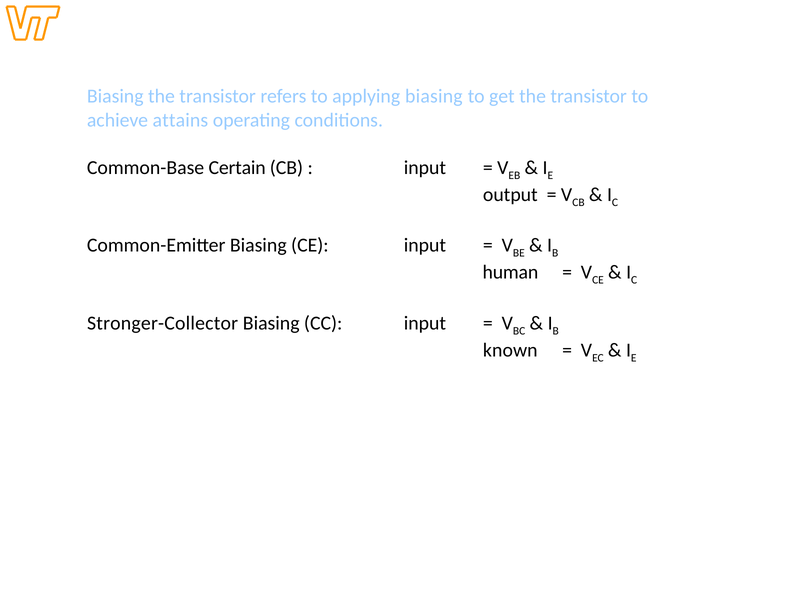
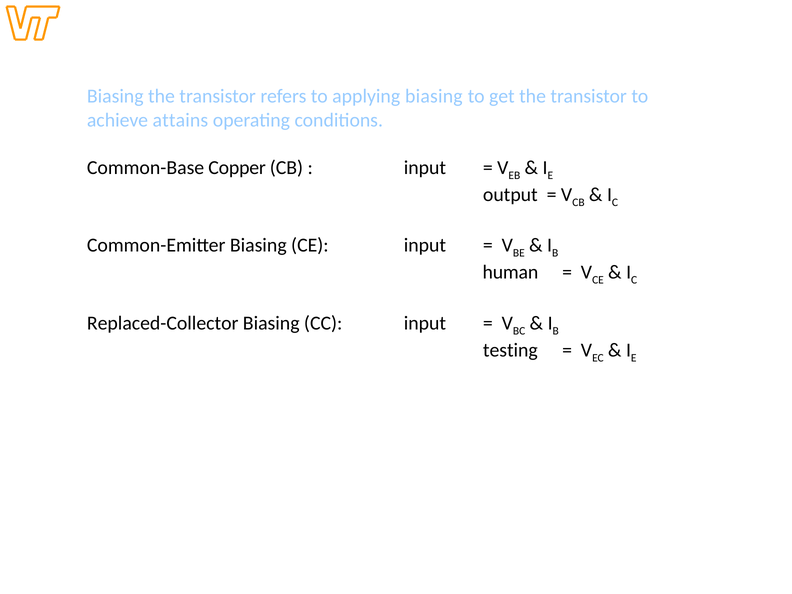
Certain: Certain -> Copper
Stronger-Collector: Stronger-Collector -> Replaced-Collector
known: known -> testing
